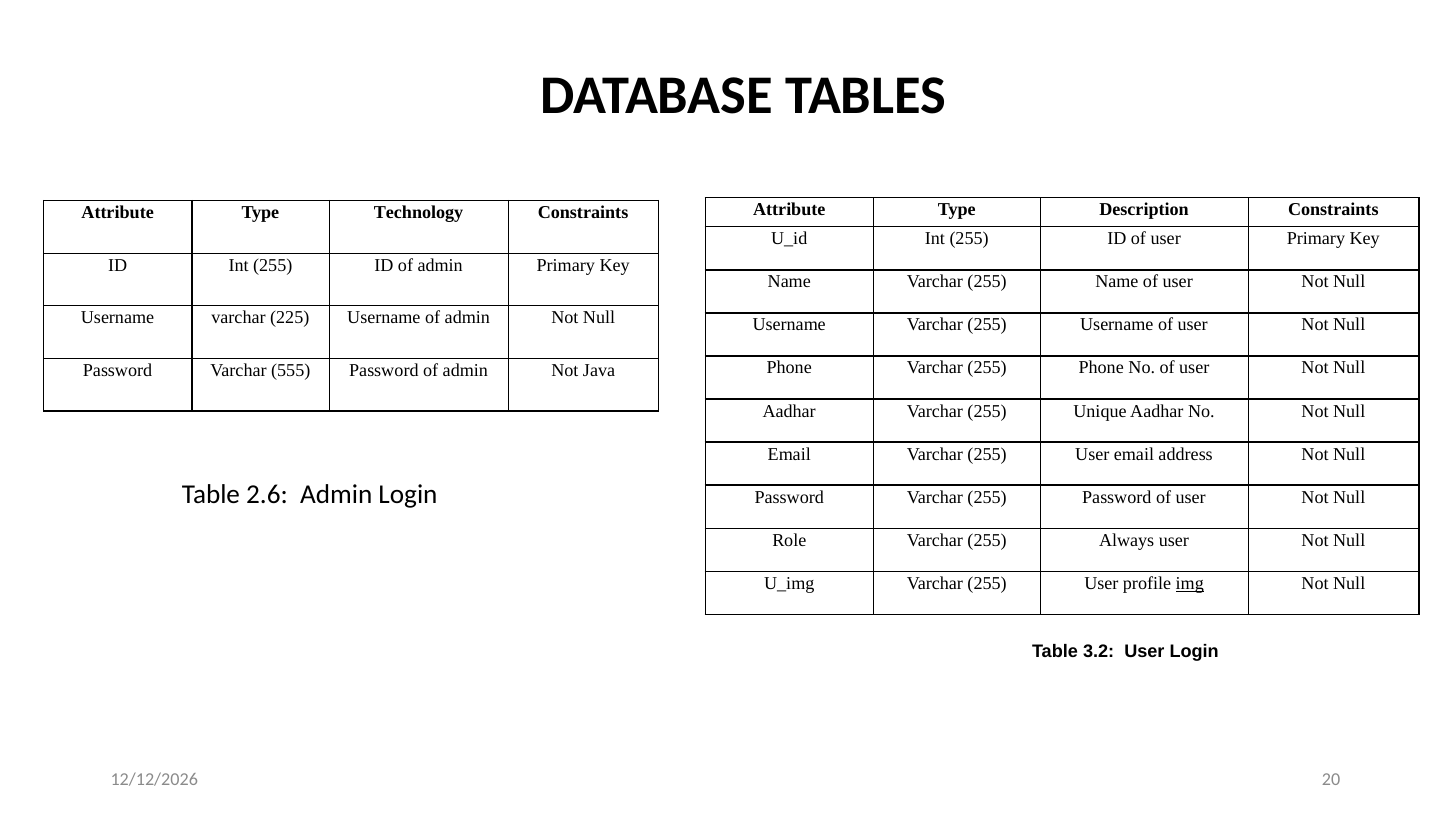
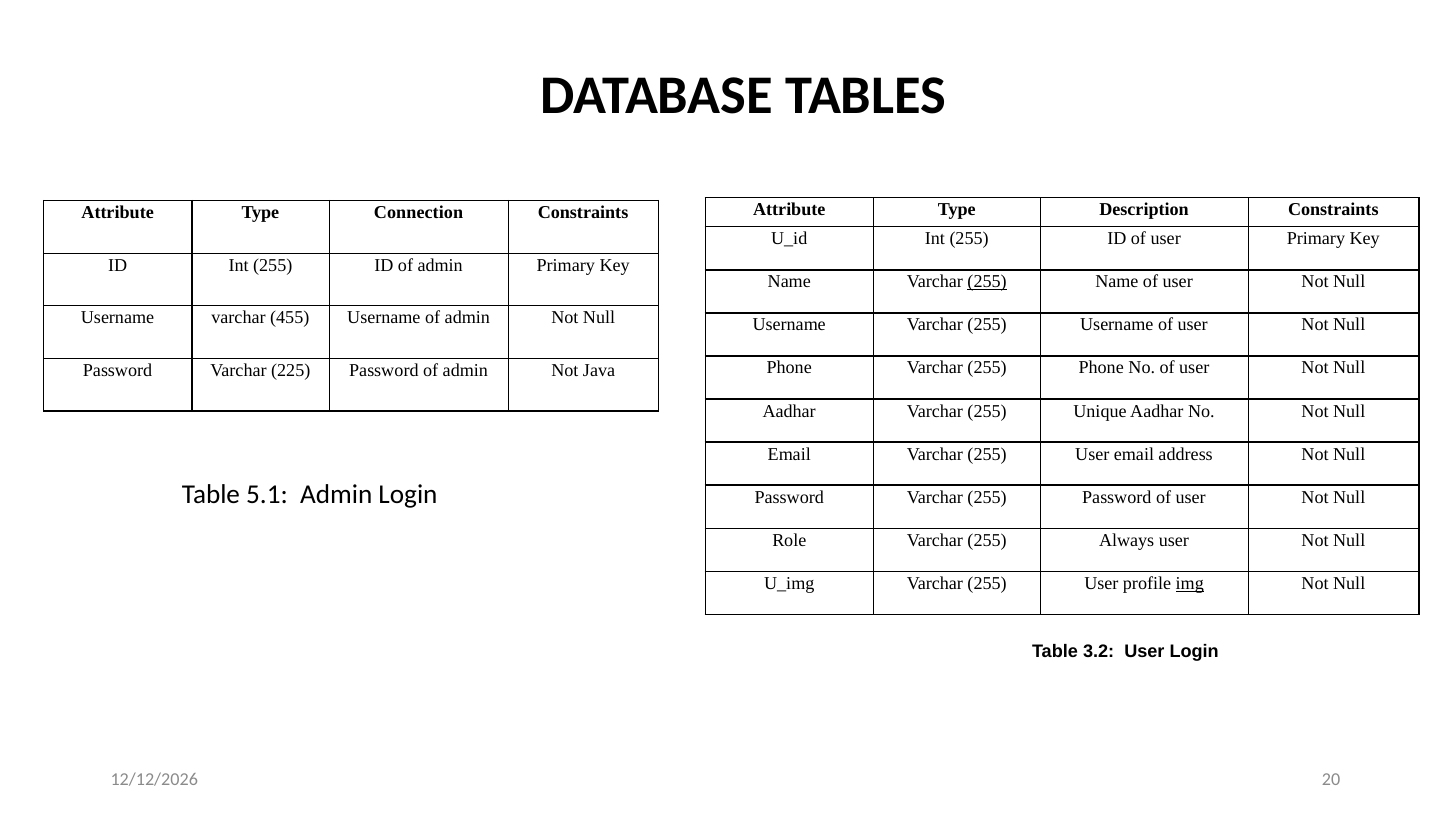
Technology: Technology -> Connection
255 at (987, 282) underline: none -> present
225: 225 -> 455
555: 555 -> 225
2.6: 2.6 -> 5.1
